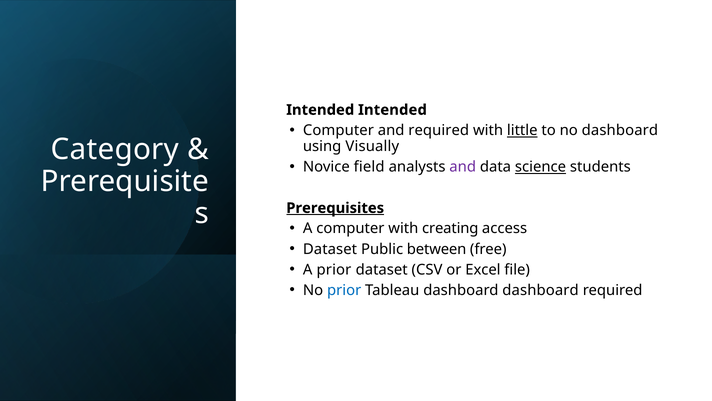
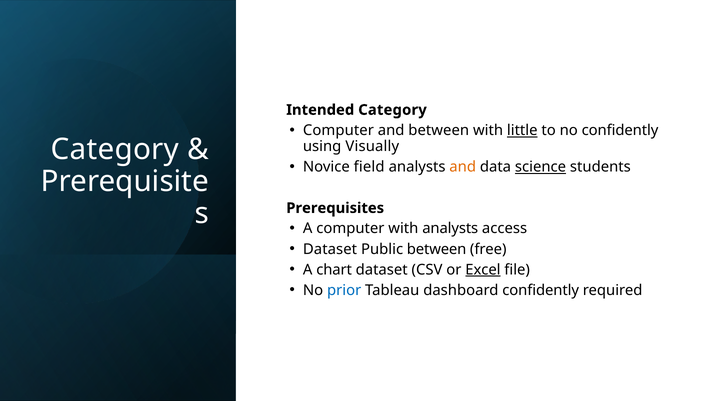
Intended Intended: Intended -> Category
and required: required -> between
no dashboard: dashboard -> confidently
and at (463, 167) colour: purple -> orange
Prerequisites underline: present -> none
with creating: creating -> analysts
A prior: prior -> chart
Excel underline: none -> present
dashboard dashboard: dashboard -> confidently
